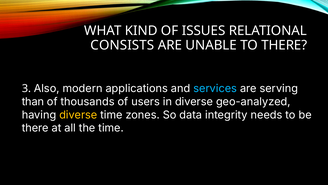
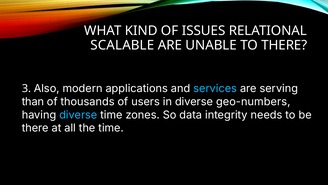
CONSISTS: CONSISTS -> SCALABLE
geo-analyzed: geo-analyzed -> geo-numbers
diverse at (78, 115) colour: yellow -> light blue
